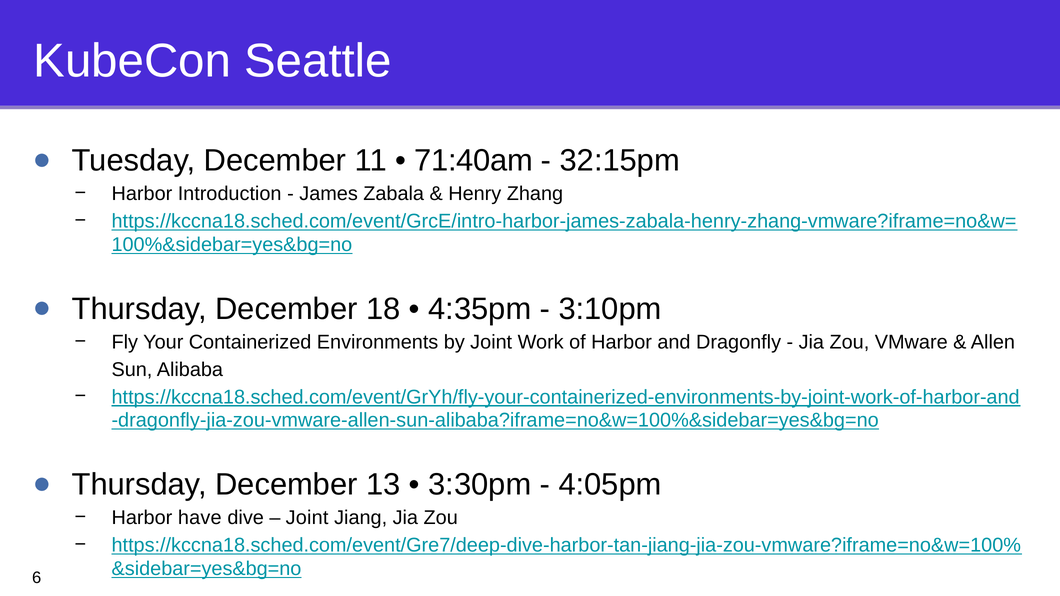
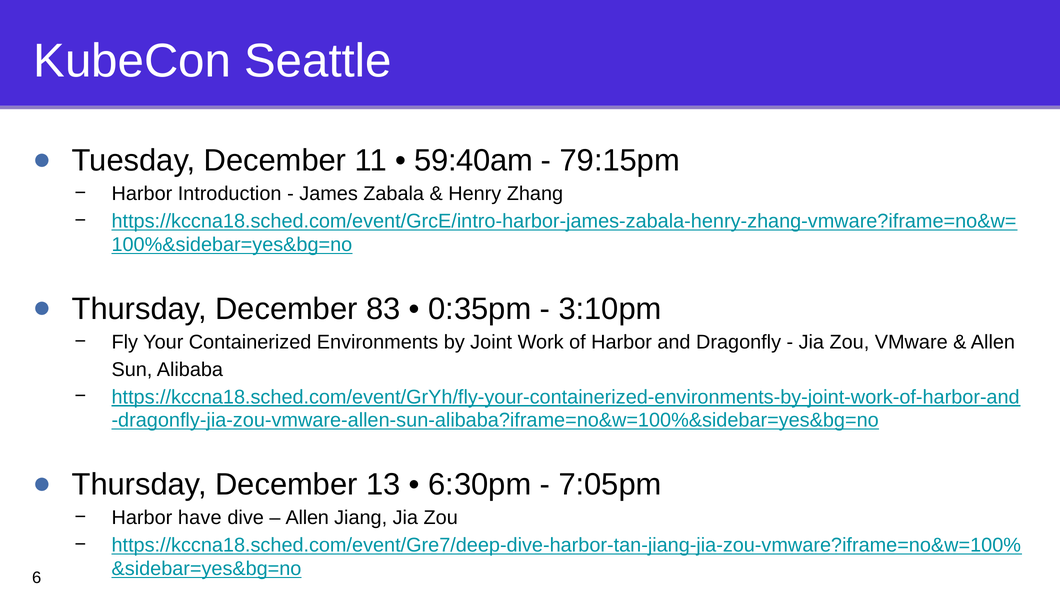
71:40am: 71:40am -> 59:40am
32:15pm: 32:15pm -> 79:15pm
18: 18 -> 83
4:35pm: 4:35pm -> 0:35pm
3:30pm: 3:30pm -> 6:30pm
4:05pm: 4:05pm -> 7:05pm
Joint at (307, 518): Joint -> Allen
